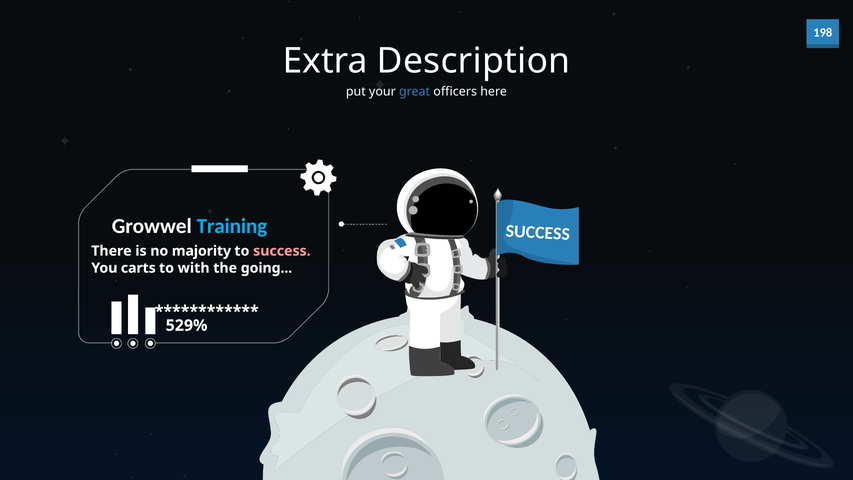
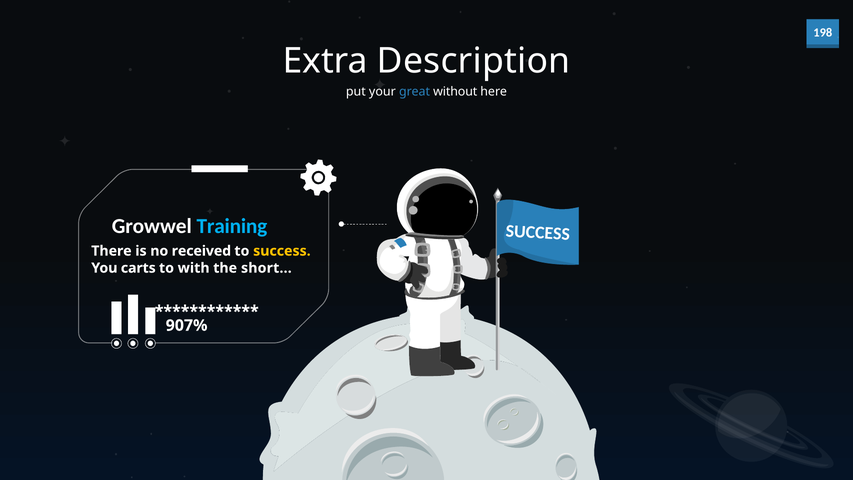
officers: officers -> without
majority: majority -> received
success at (282, 251) colour: pink -> yellow
going: going -> short
529%: 529% -> 907%
